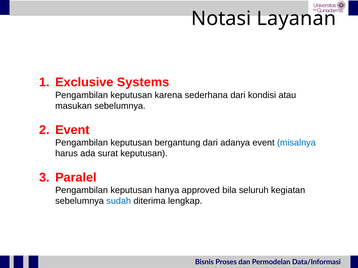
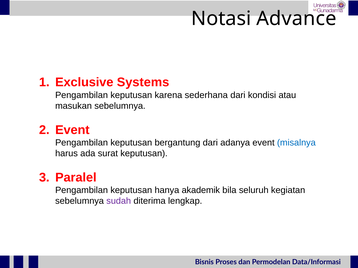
Layanan: Layanan -> Advance
approved: approved -> akademik
sudah colour: blue -> purple
